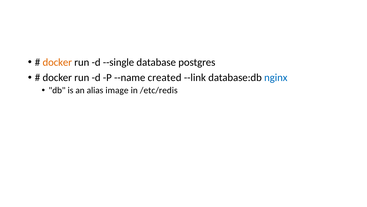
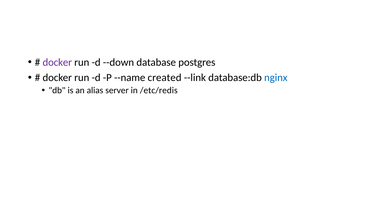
docker at (57, 62) colour: orange -> purple
--single: --single -> --down
image: image -> server
